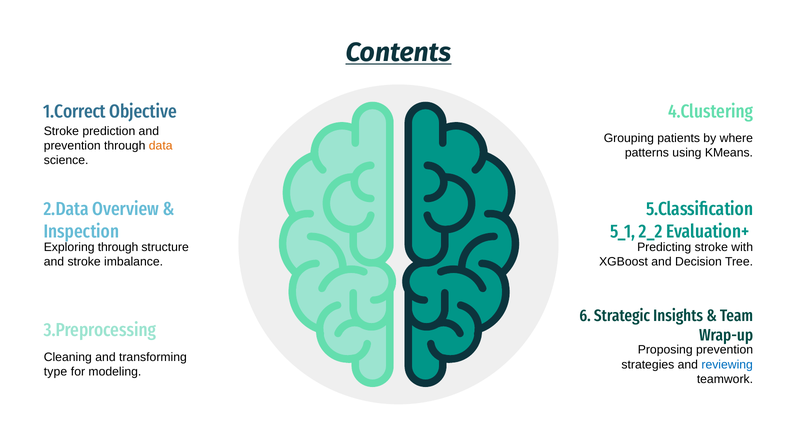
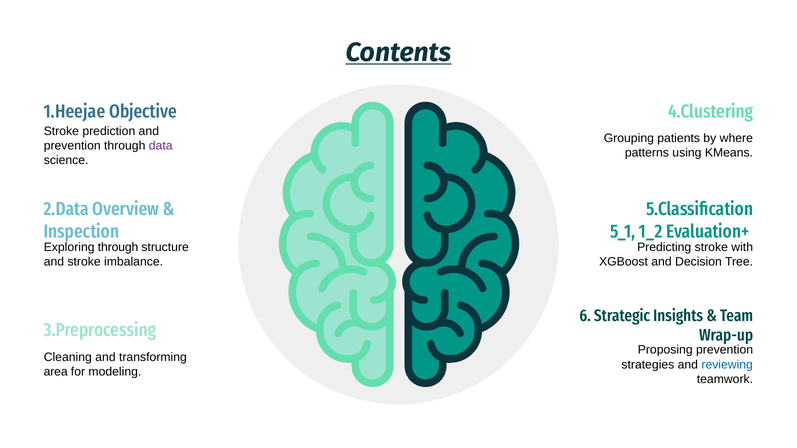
1.Correct: 1.Correct -> 1.Heejae
data colour: orange -> purple
2_2: 2_2 -> 1_2
type: type -> area
